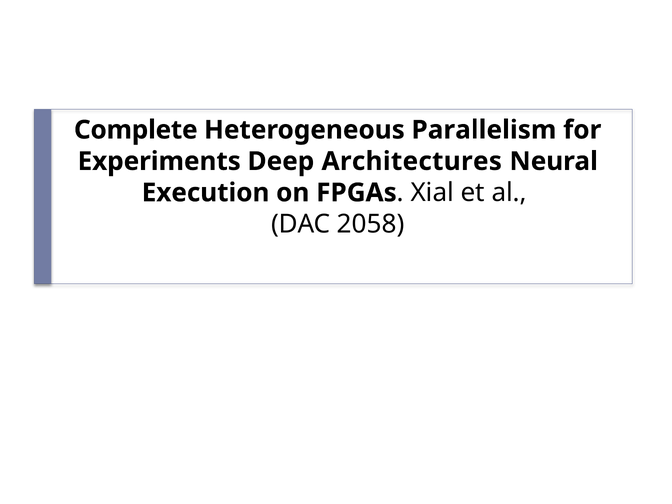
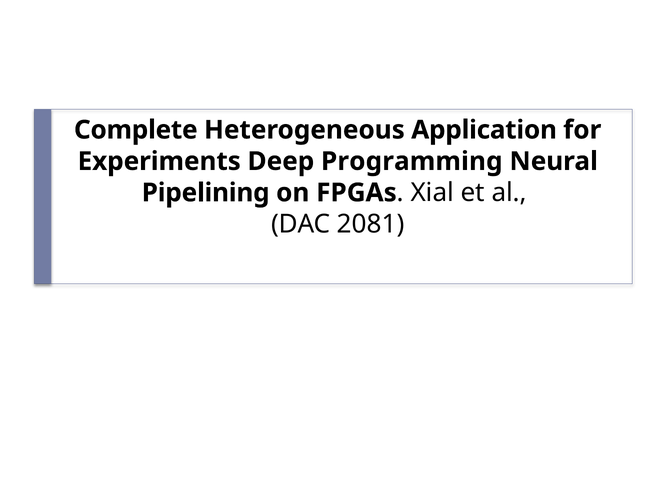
Parallelism: Parallelism -> Application
Architectures: Architectures -> Programming
Execution: Execution -> Pipelining
2058: 2058 -> 2081
